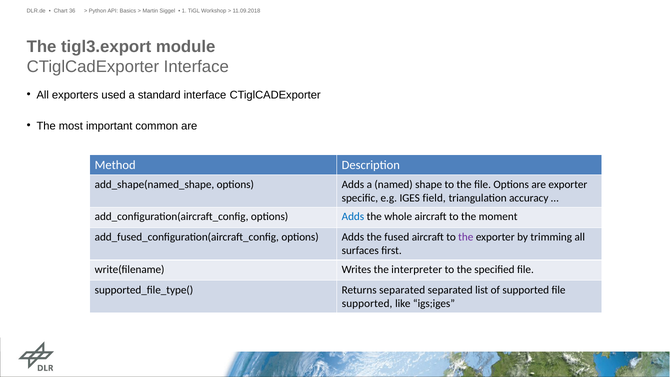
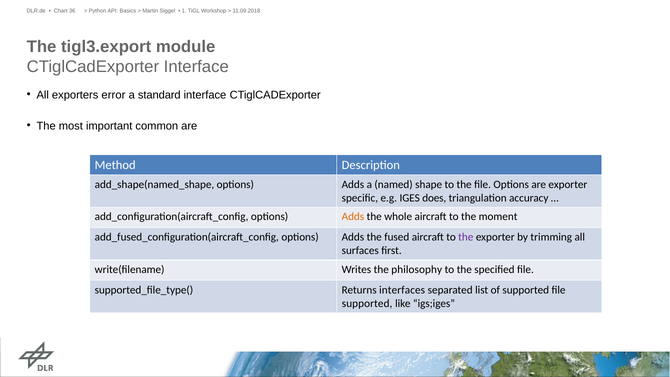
used: used -> error
field: field -> does
Adds at (353, 217) colour: blue -> orange
interpreter: interpreter -> philosophy
Returns separated: separated -> interfaces
